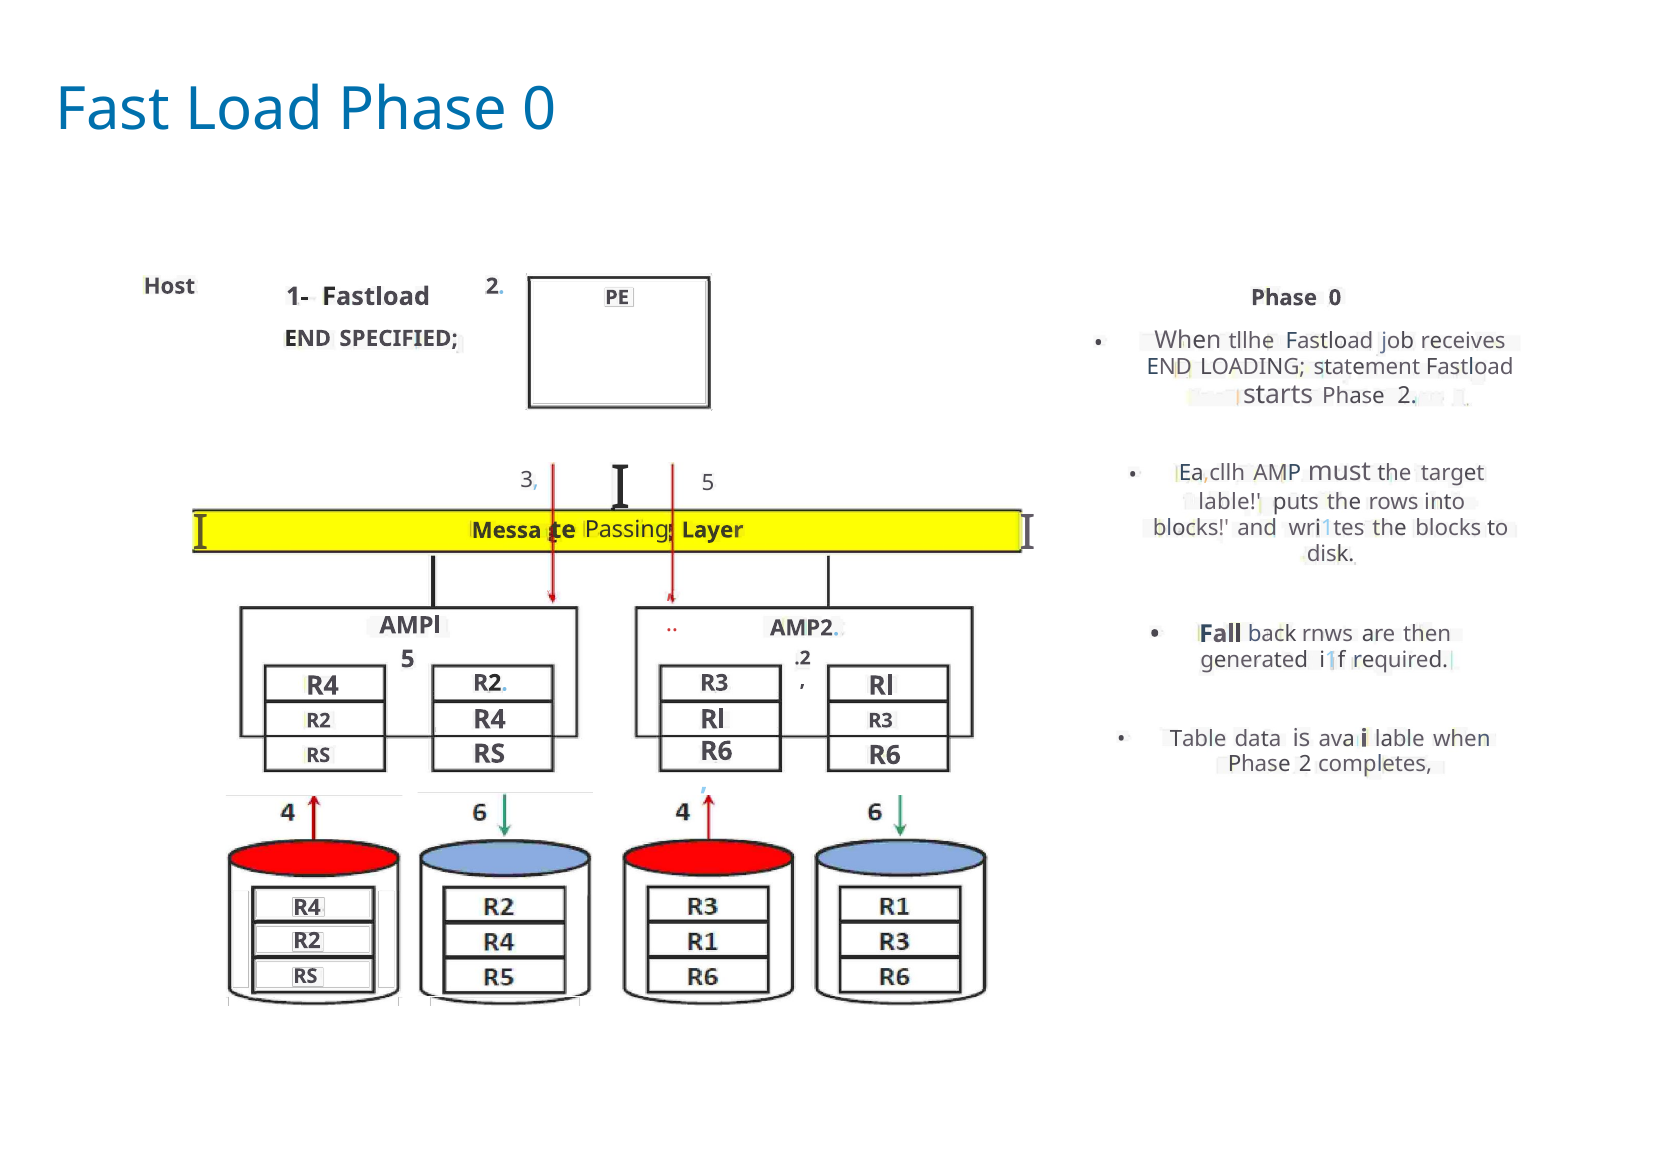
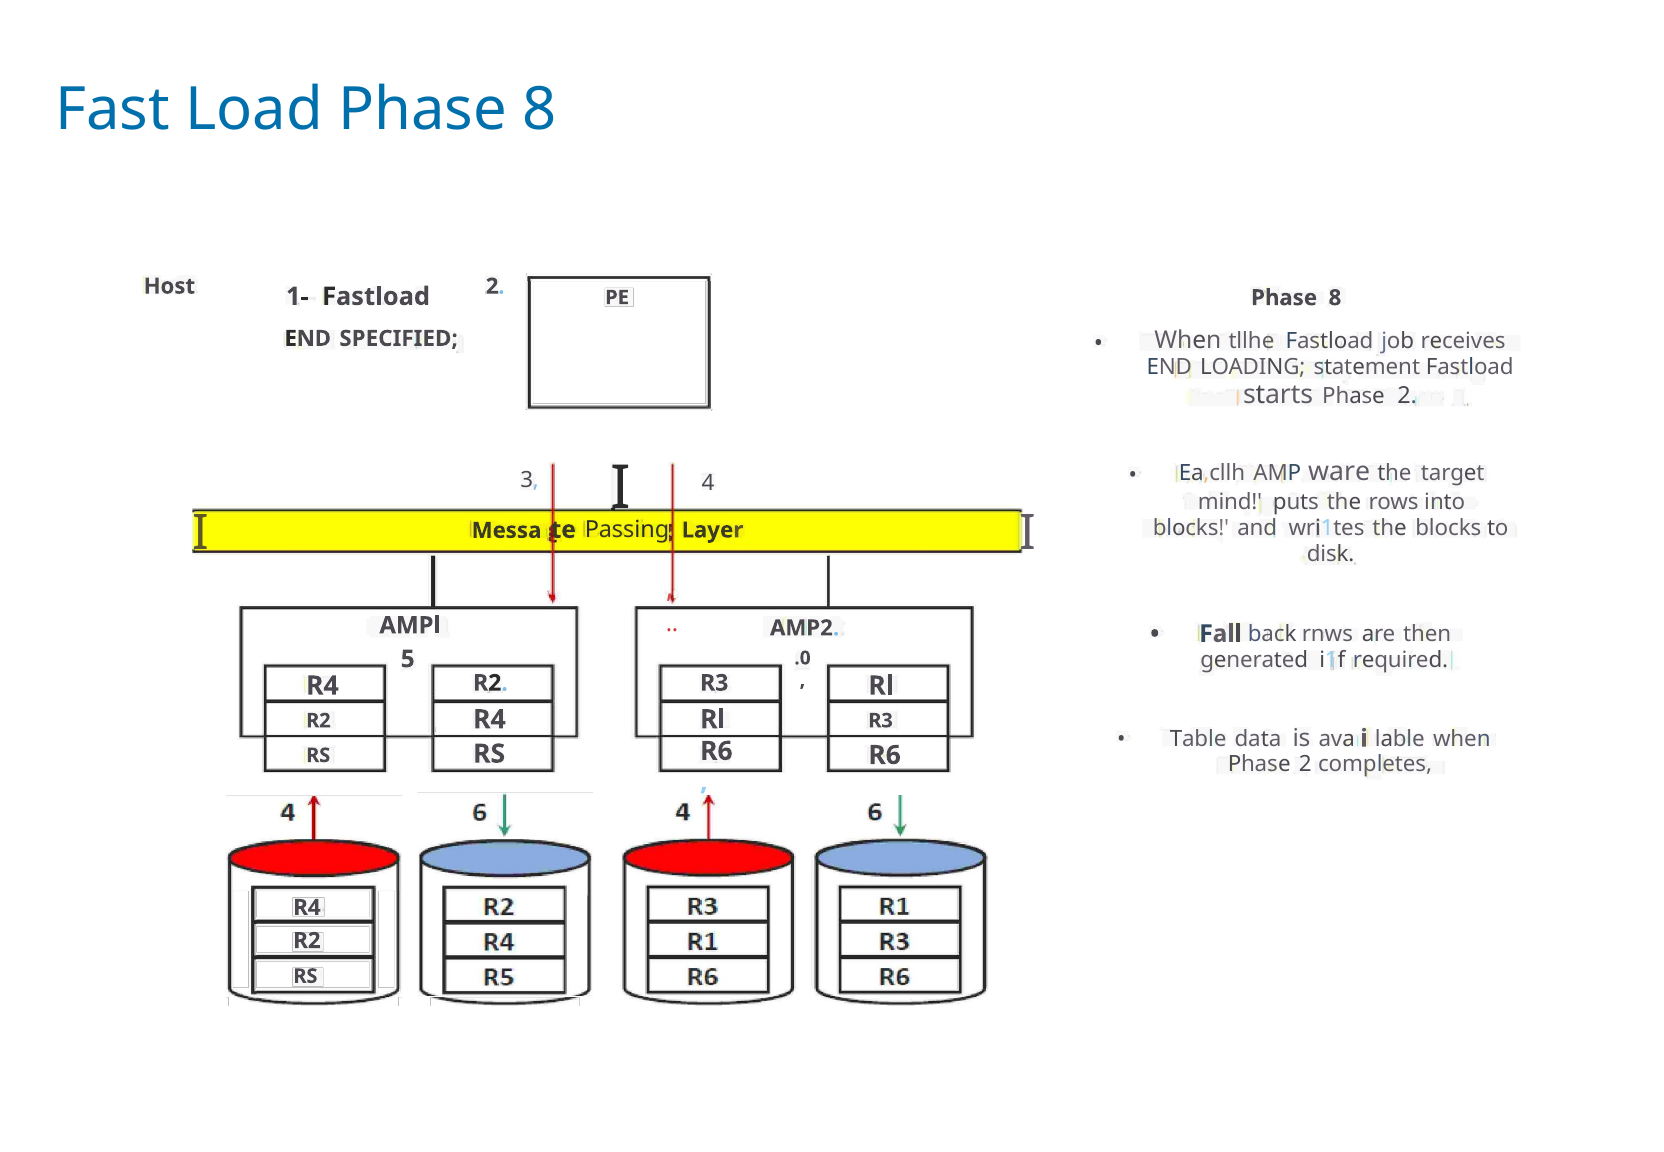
Load Phase 0: 0 -> 8
0 at (1335, 298): 0 -> 8
must: must -> ware
3 5: 5 -> 4
lable at (1230, 502): lable -> mind
.2: .2 -> .0
